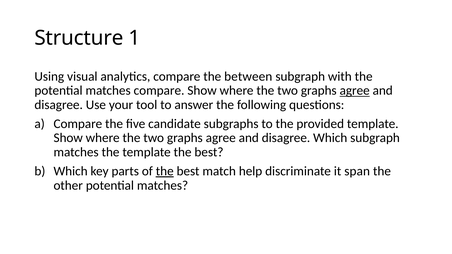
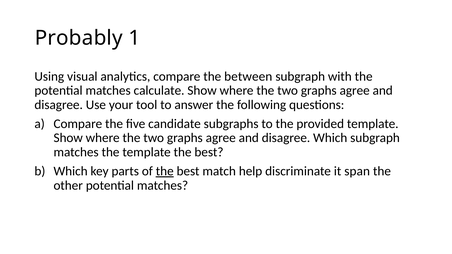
Structure: Structure -> Probably
matches compare: compare -> calculate
agree at (355, 91) underline: present -> none
